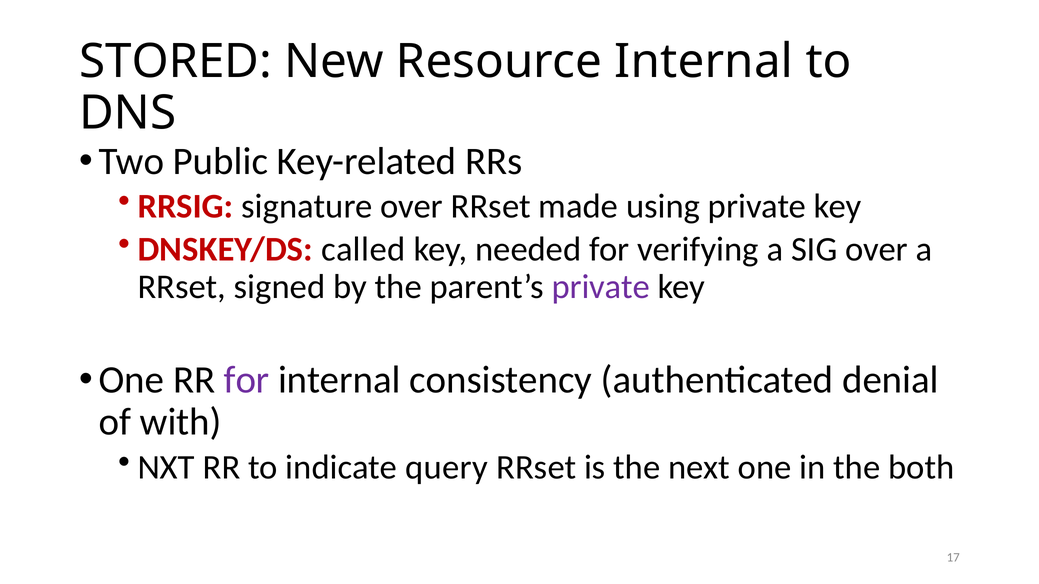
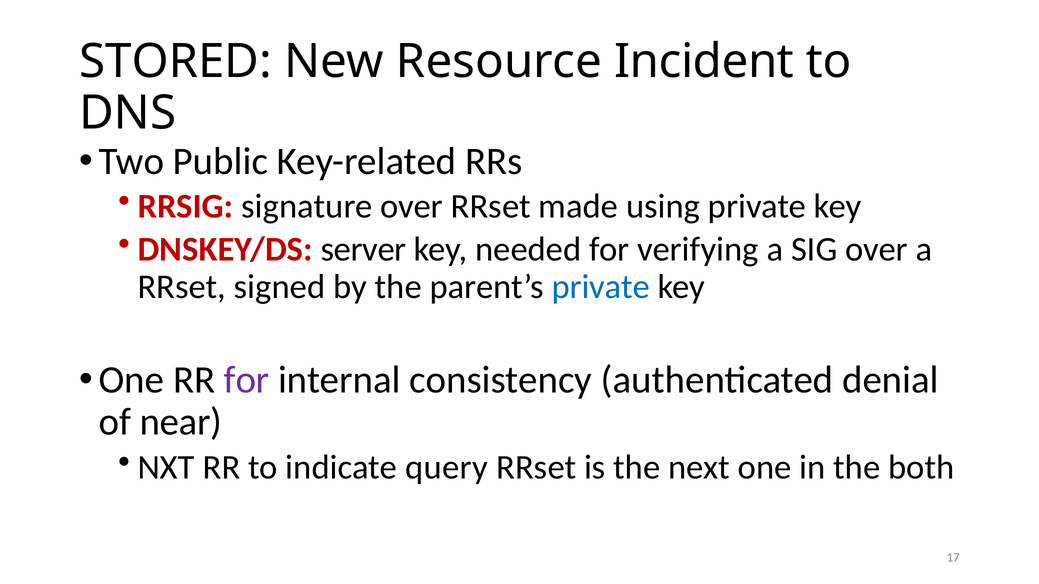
Resource Internal: Internal -> Incident
called: called -> server
private at (601, 287) colour: purple -> blue
with: with -> near
